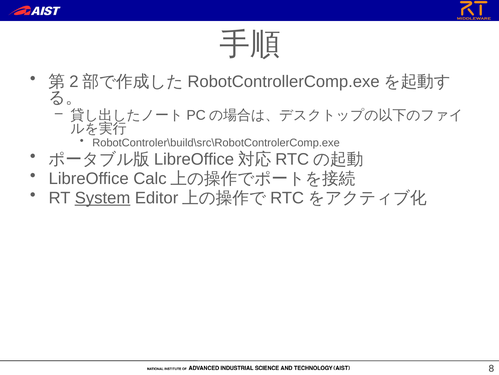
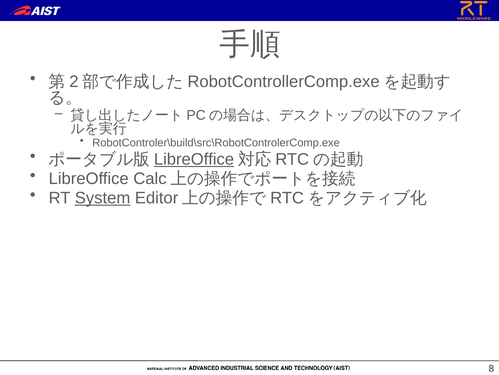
LibreOffice at (194, 159) underline: none -> present
